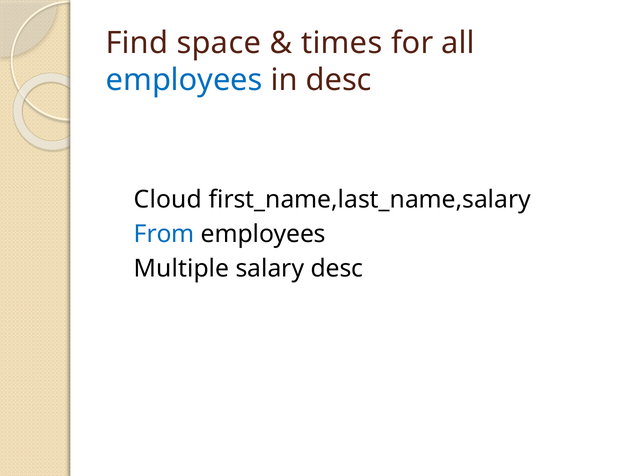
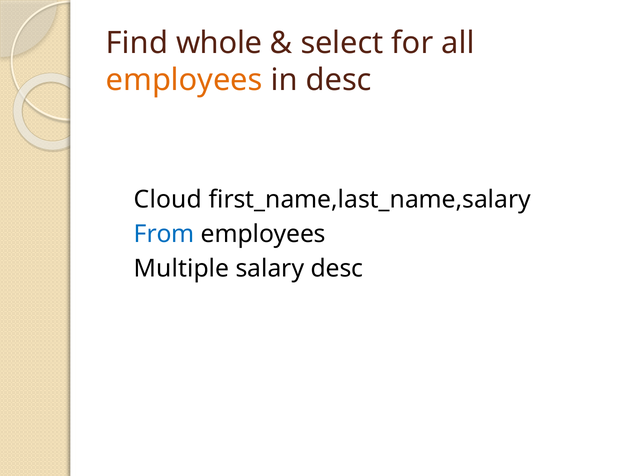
space: space -> whole
times: times -> select
employees at (184, 80) colour: blue -> orange
